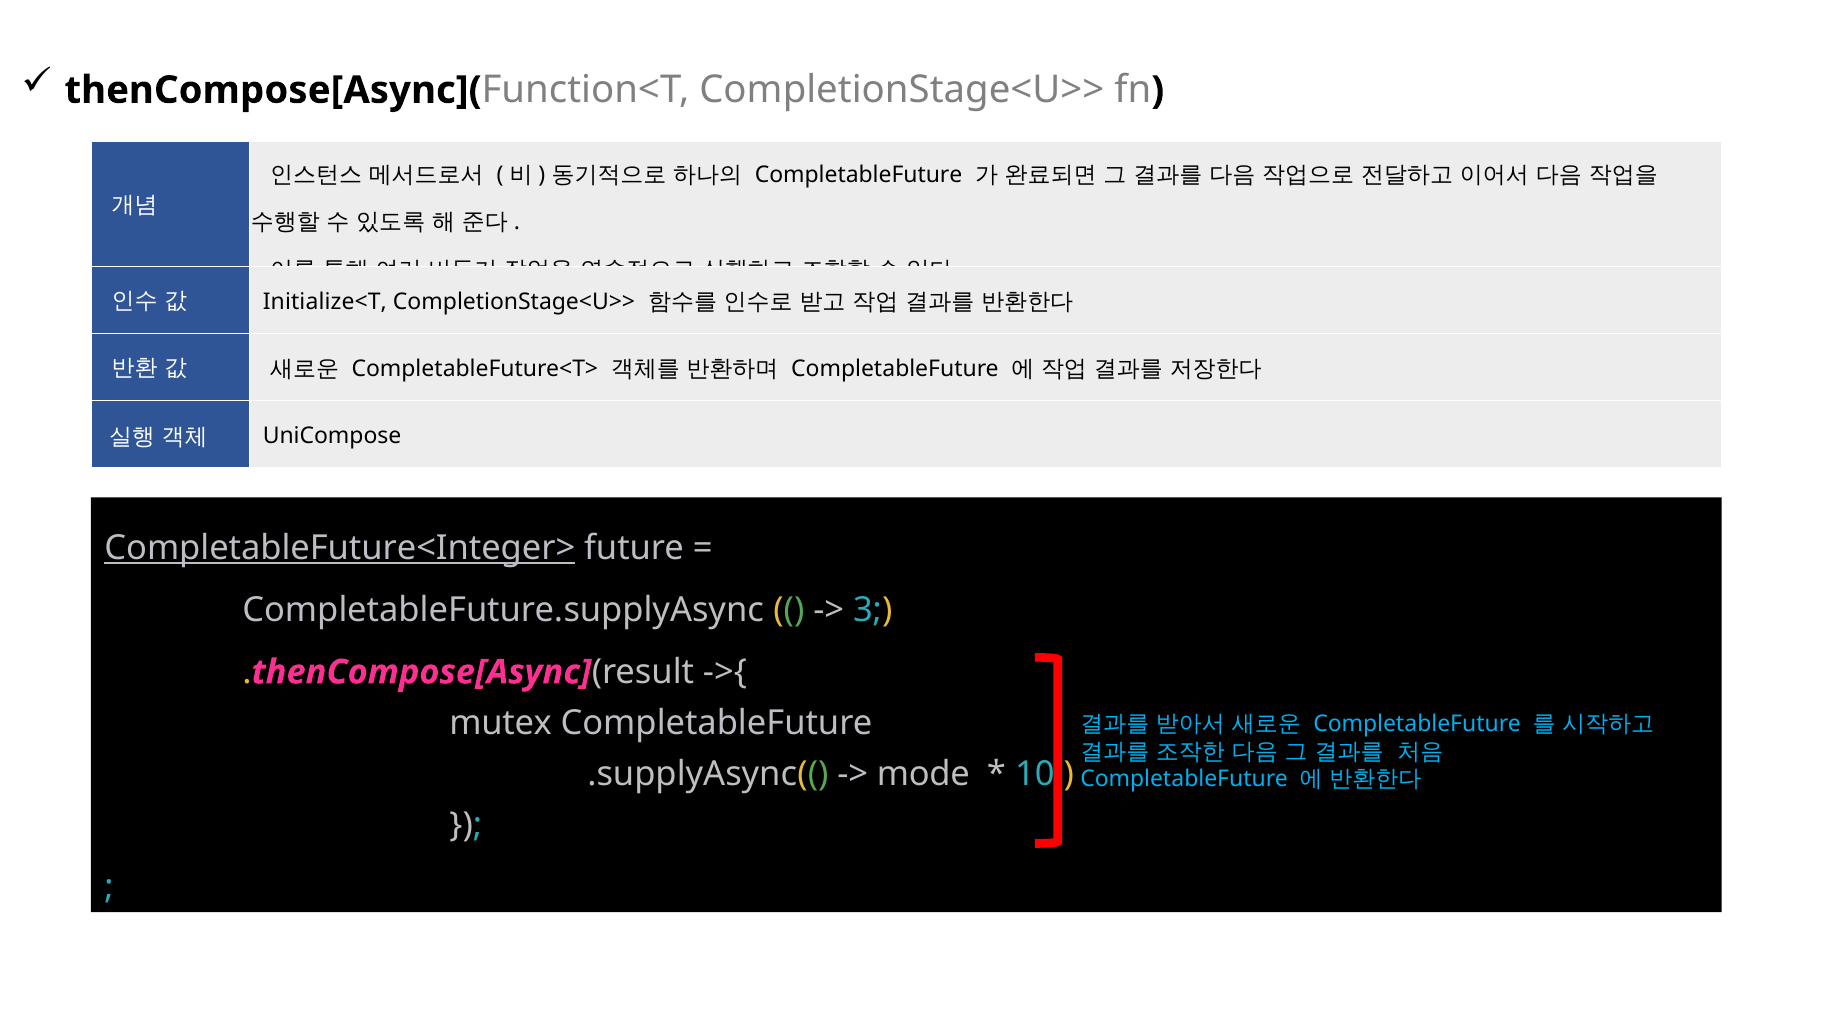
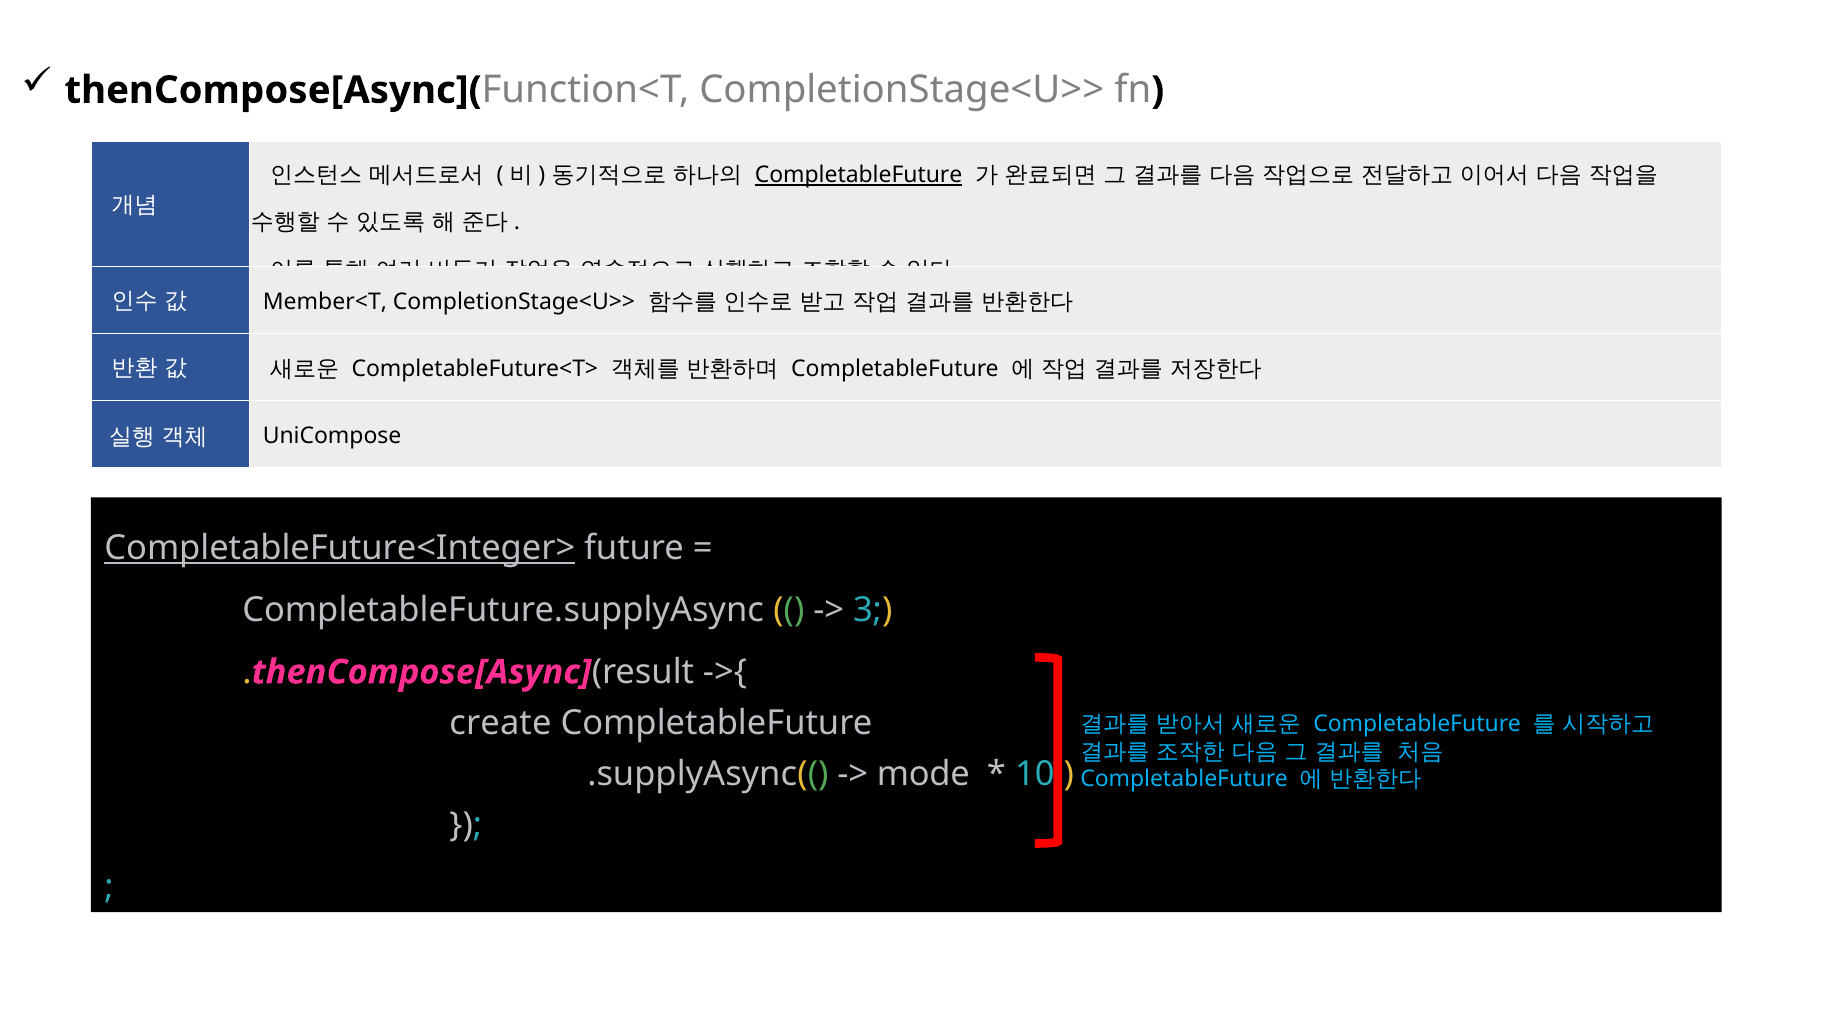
CompletableFuture at (859, 175) underline: none -> present
Initialize<T: Initialize<T -> Member<T
mutex: mutex -> create
